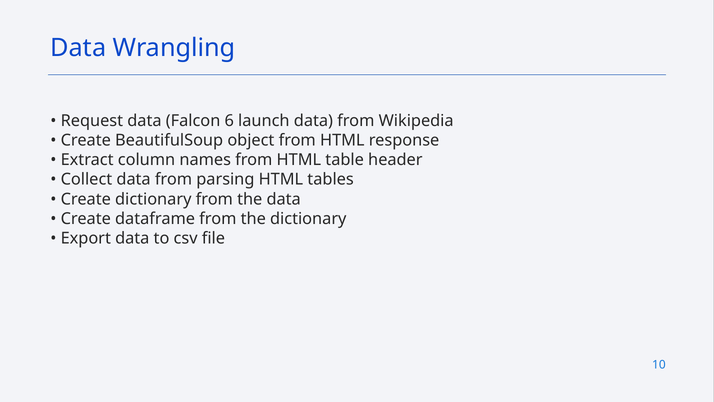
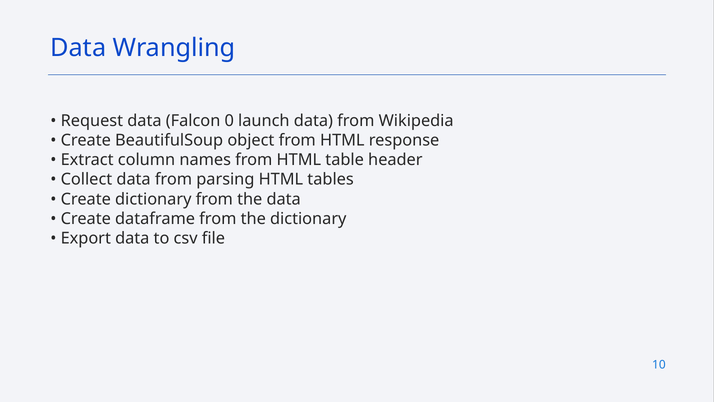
6: 6 -> 0
